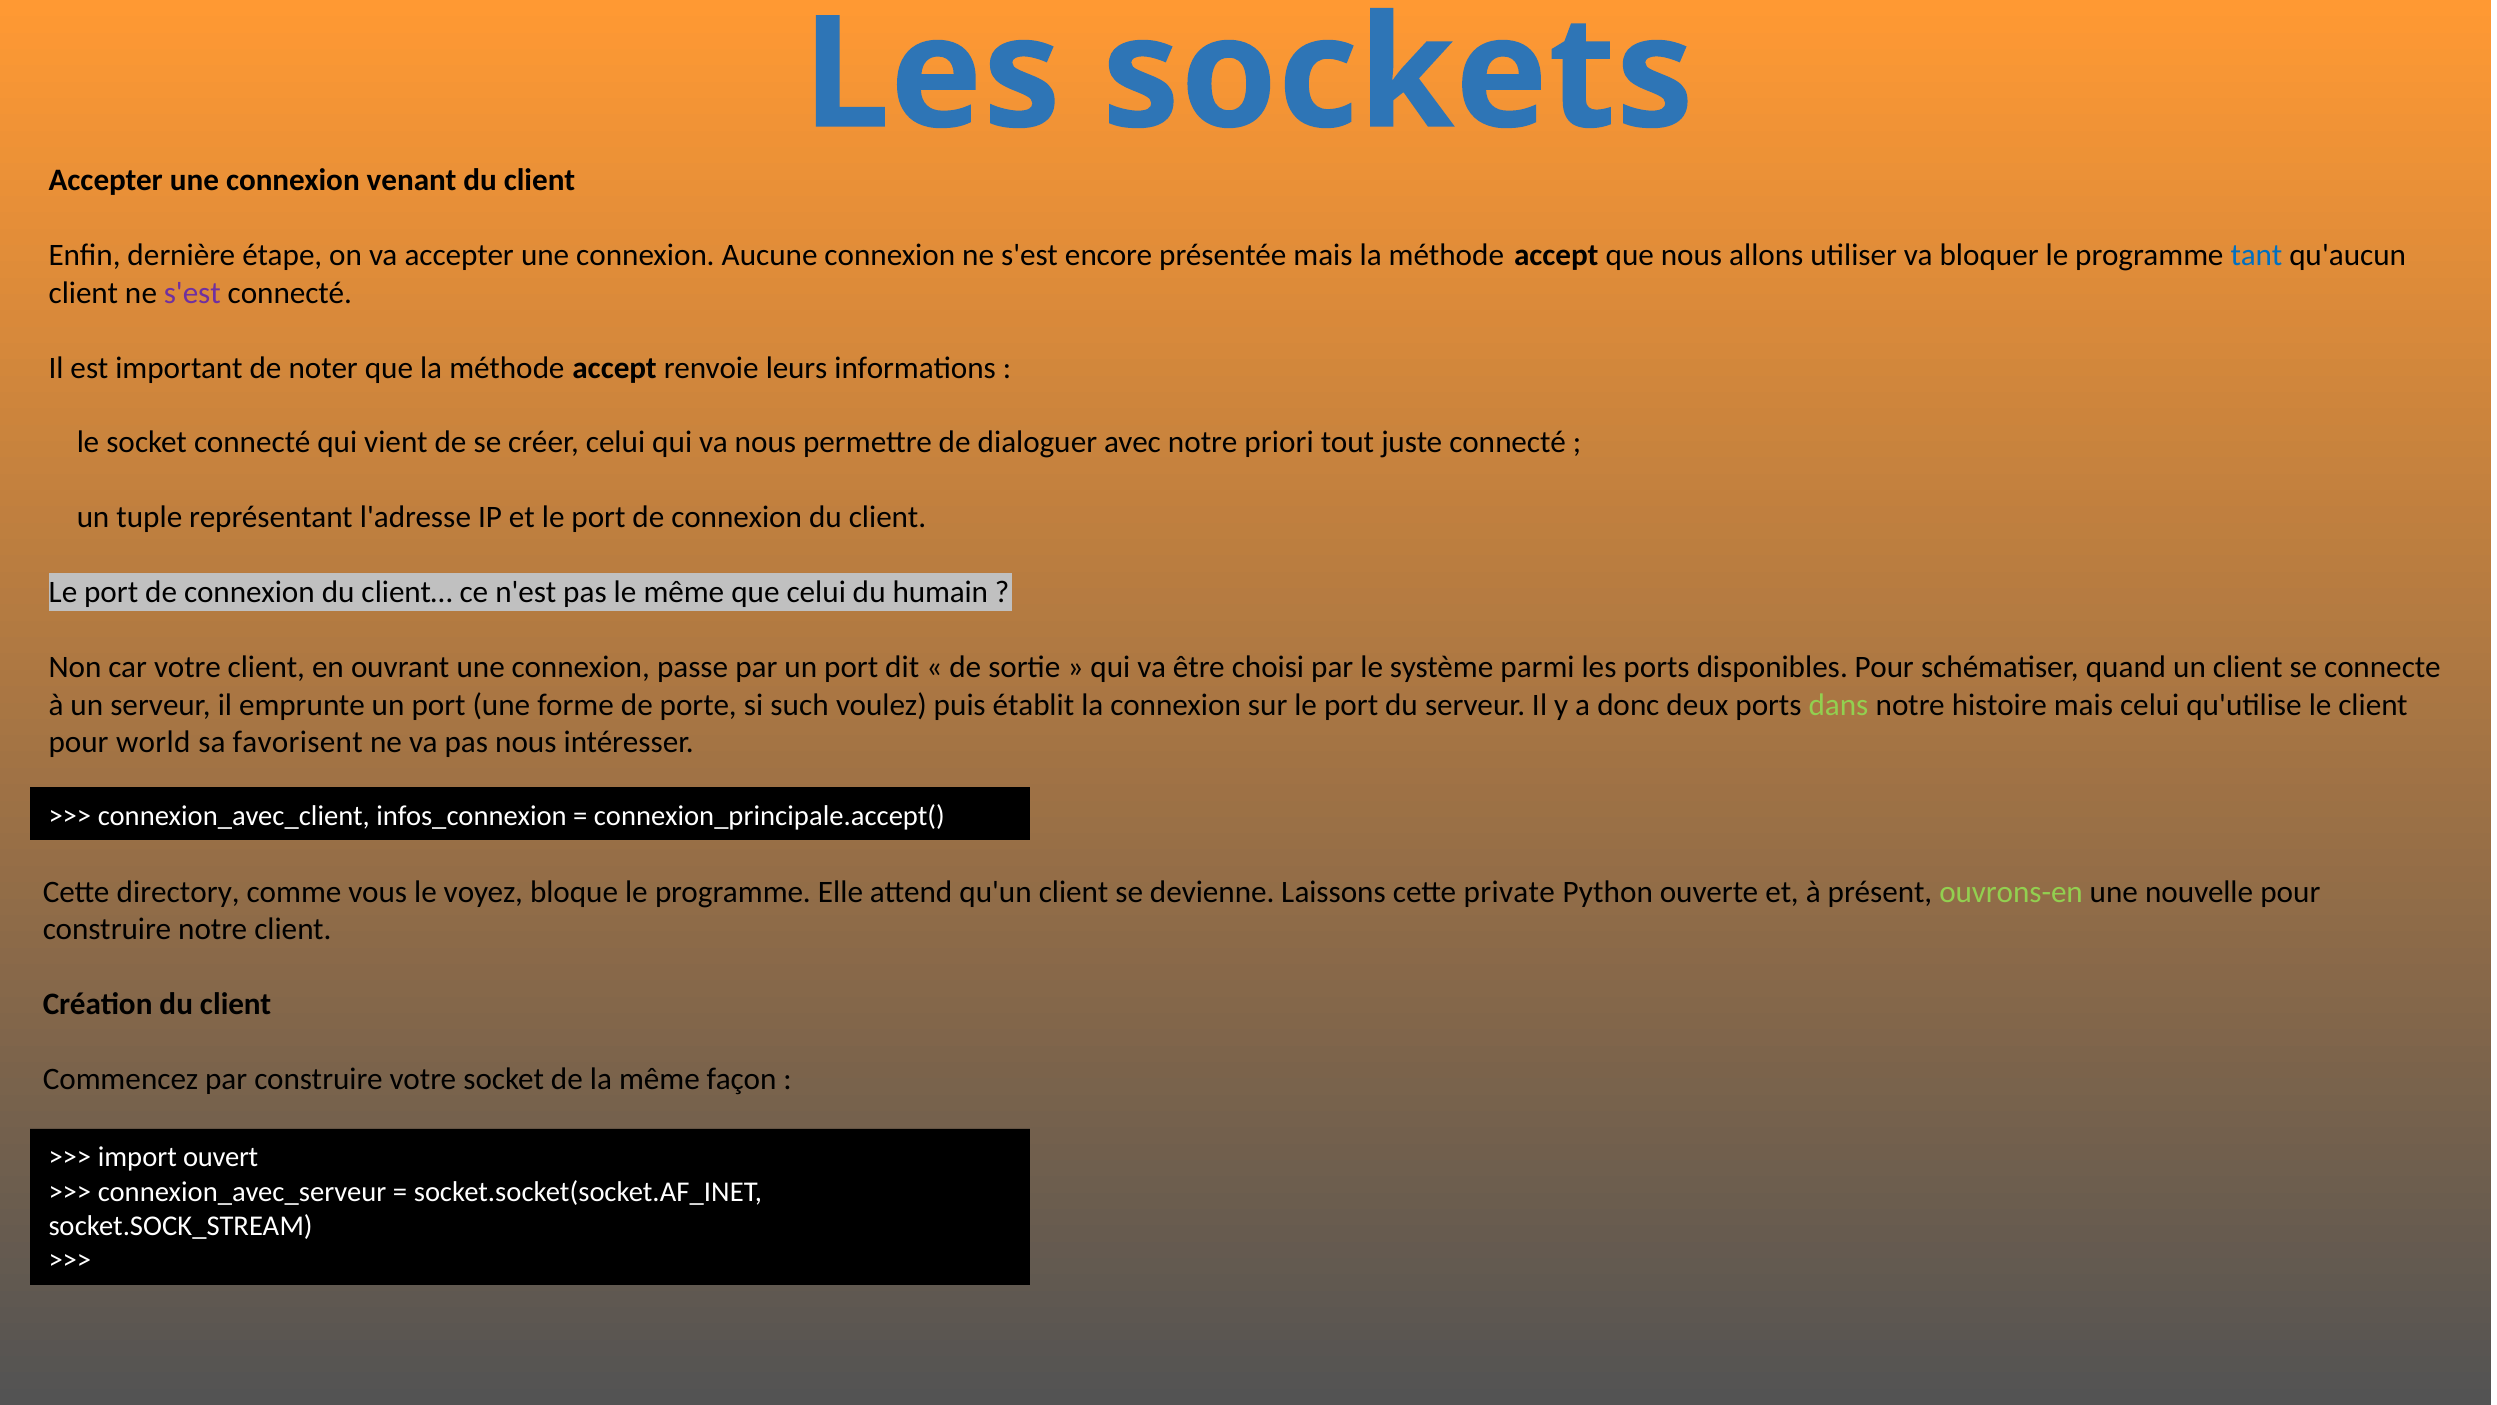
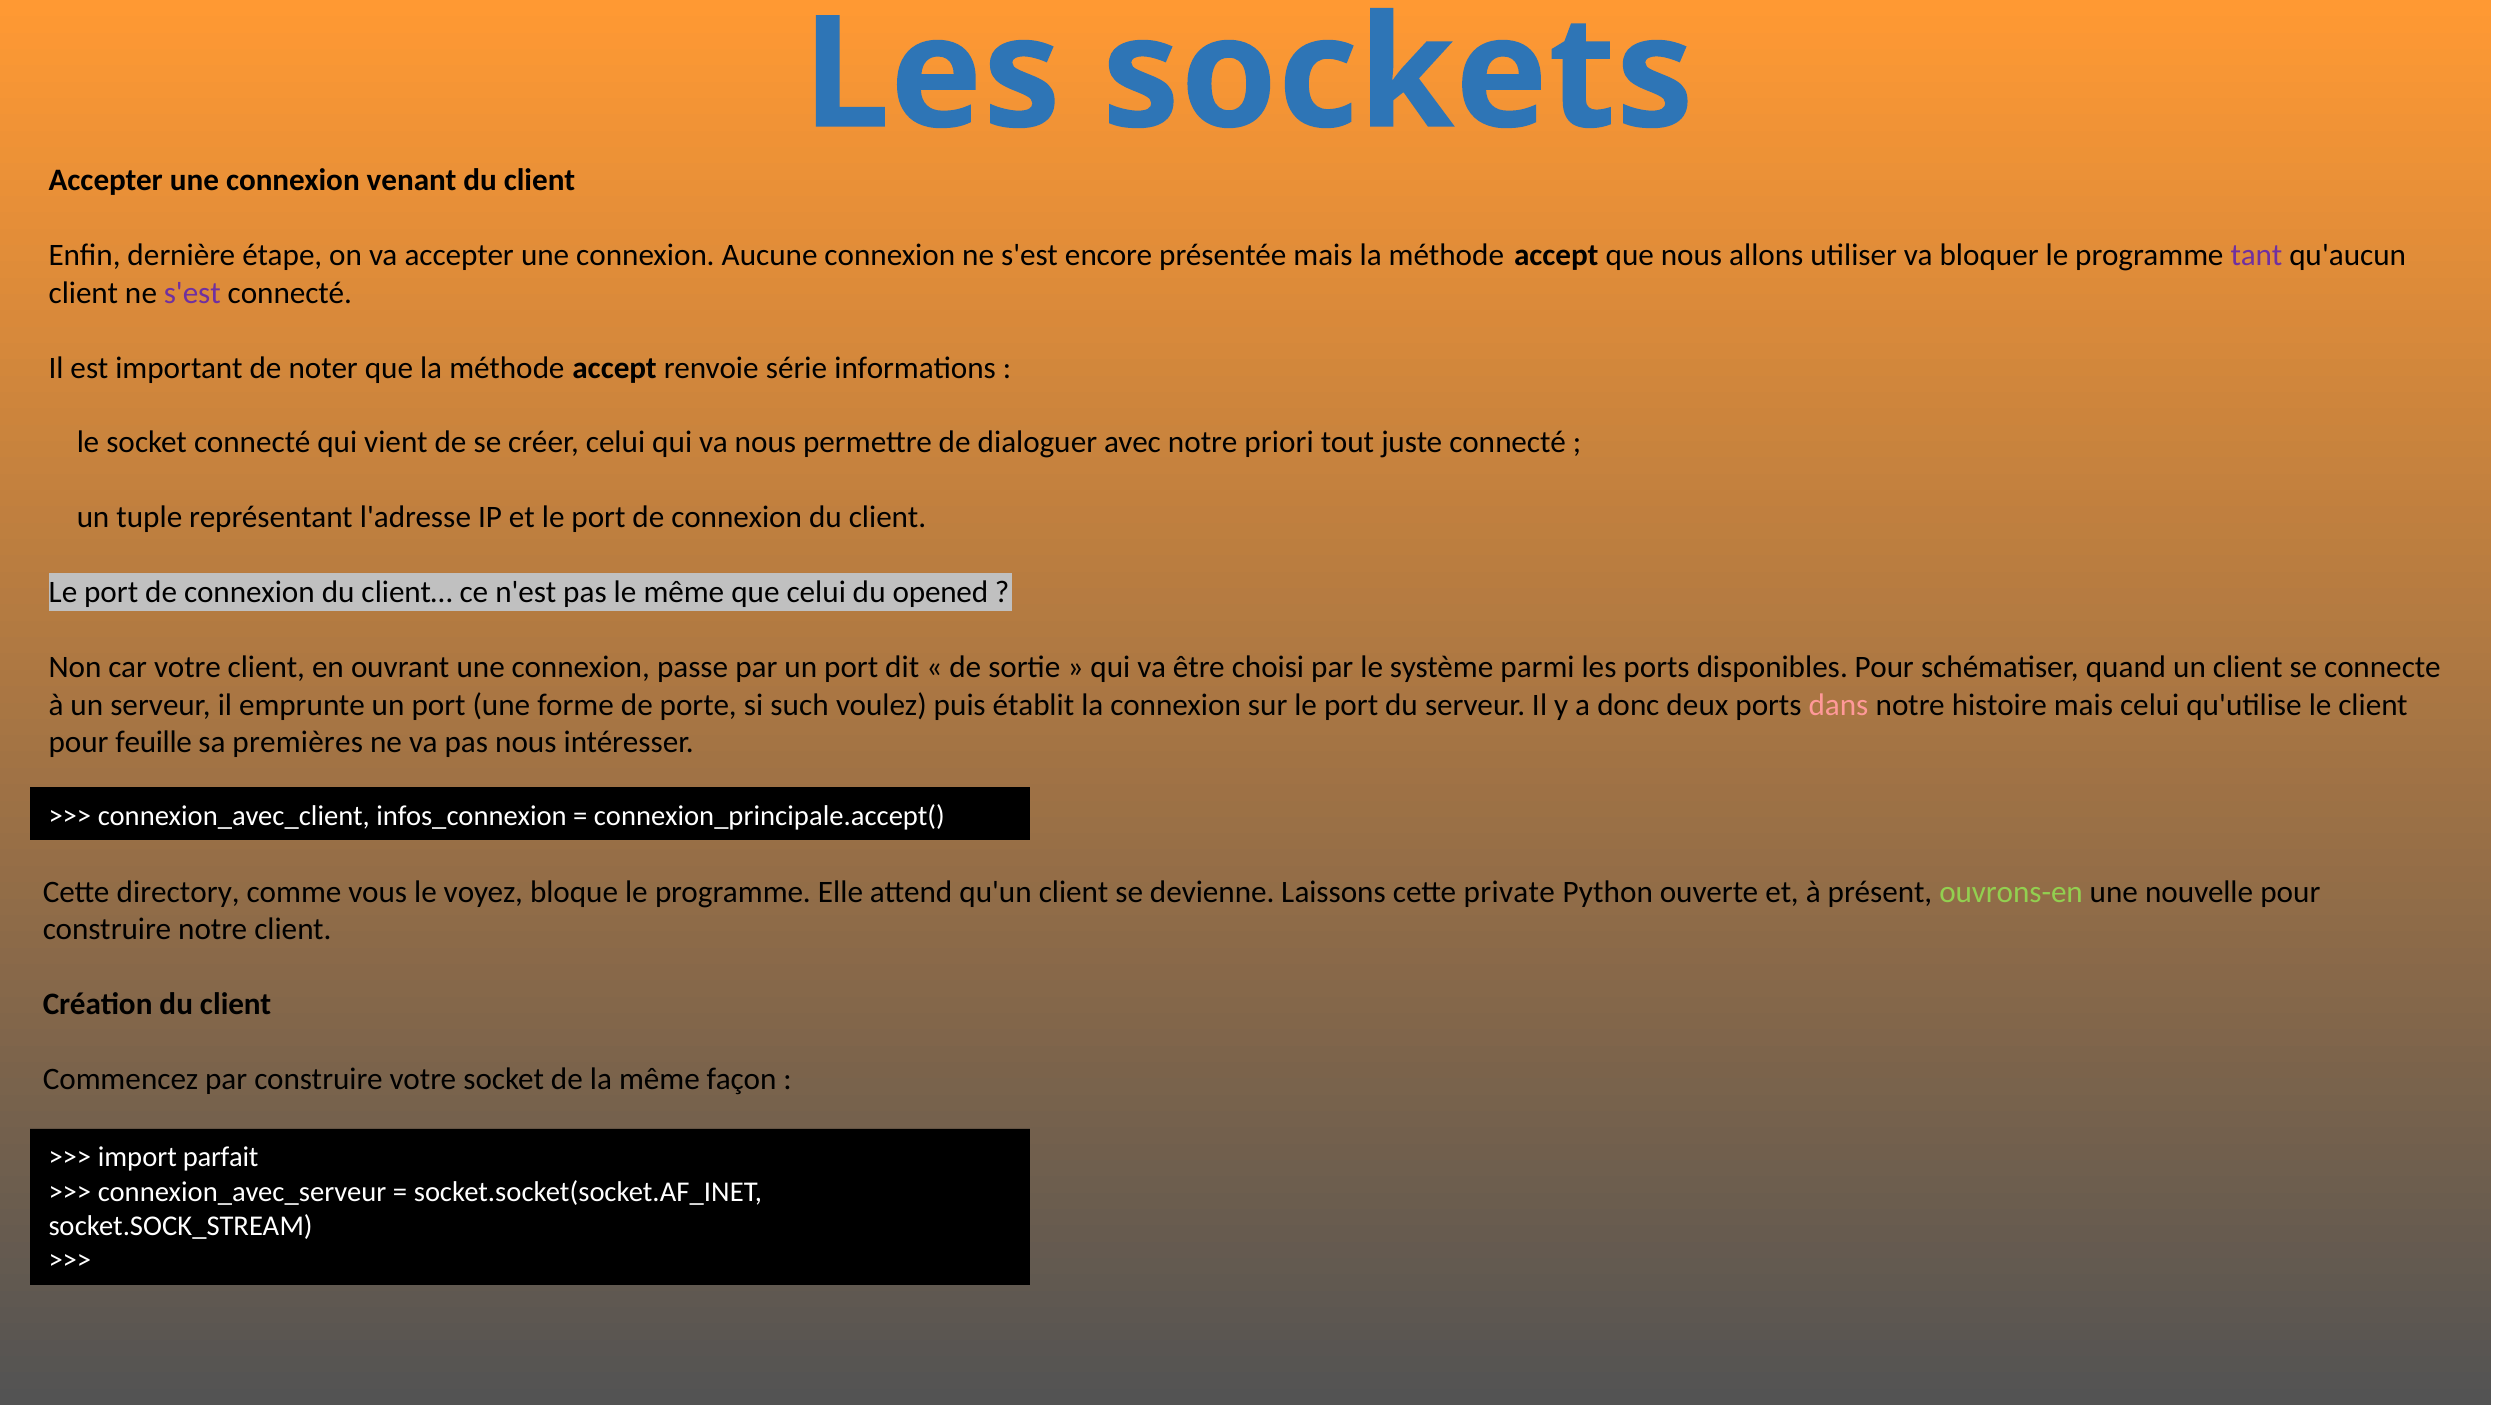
tant colour: blue -> purple
leurs: leurs -> série
humain: humain -> opened
dans colour: light green -> pink
world: world -> feuille
favorisent: favorisent -> premières
ouvert: ouvert -> parfait
